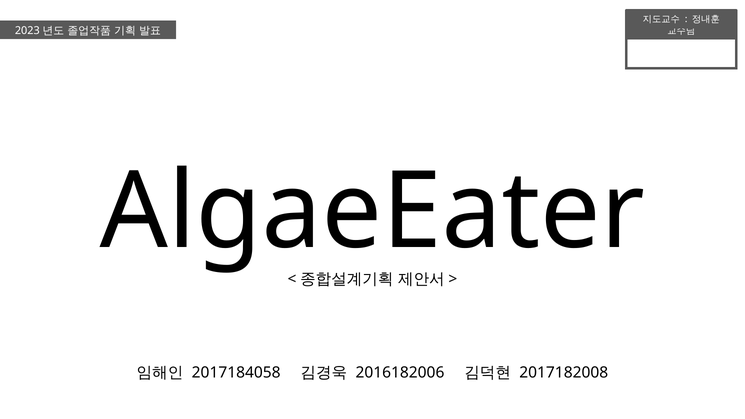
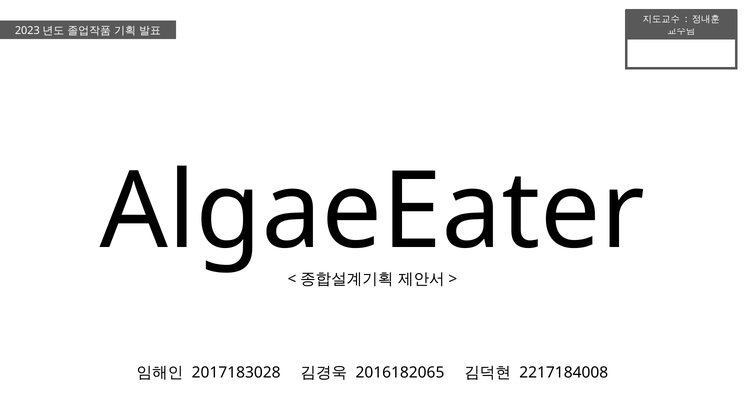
2017184058: 2017184058 -> 2017183028
2016182006: 2016182006 -> 2016182065
2017182008: 2017182008 -> 2217184008
